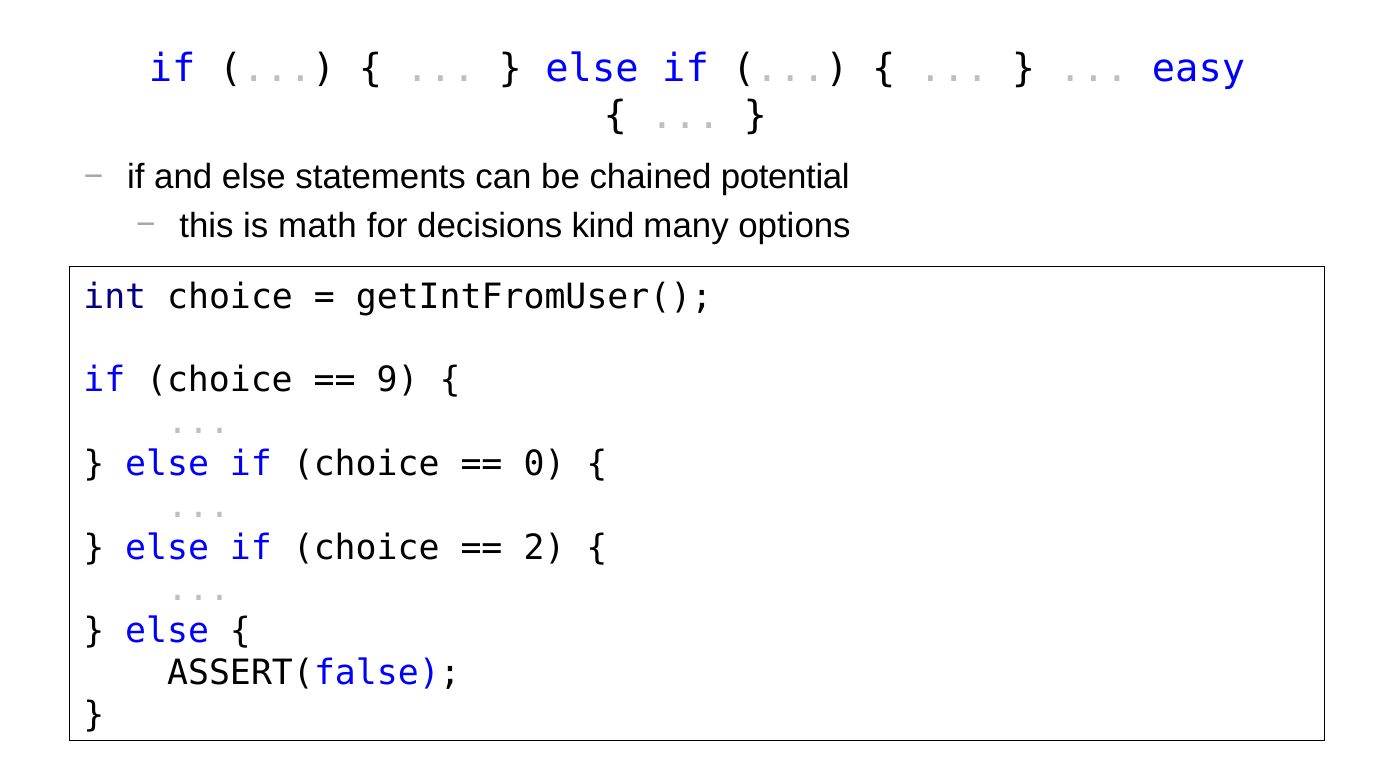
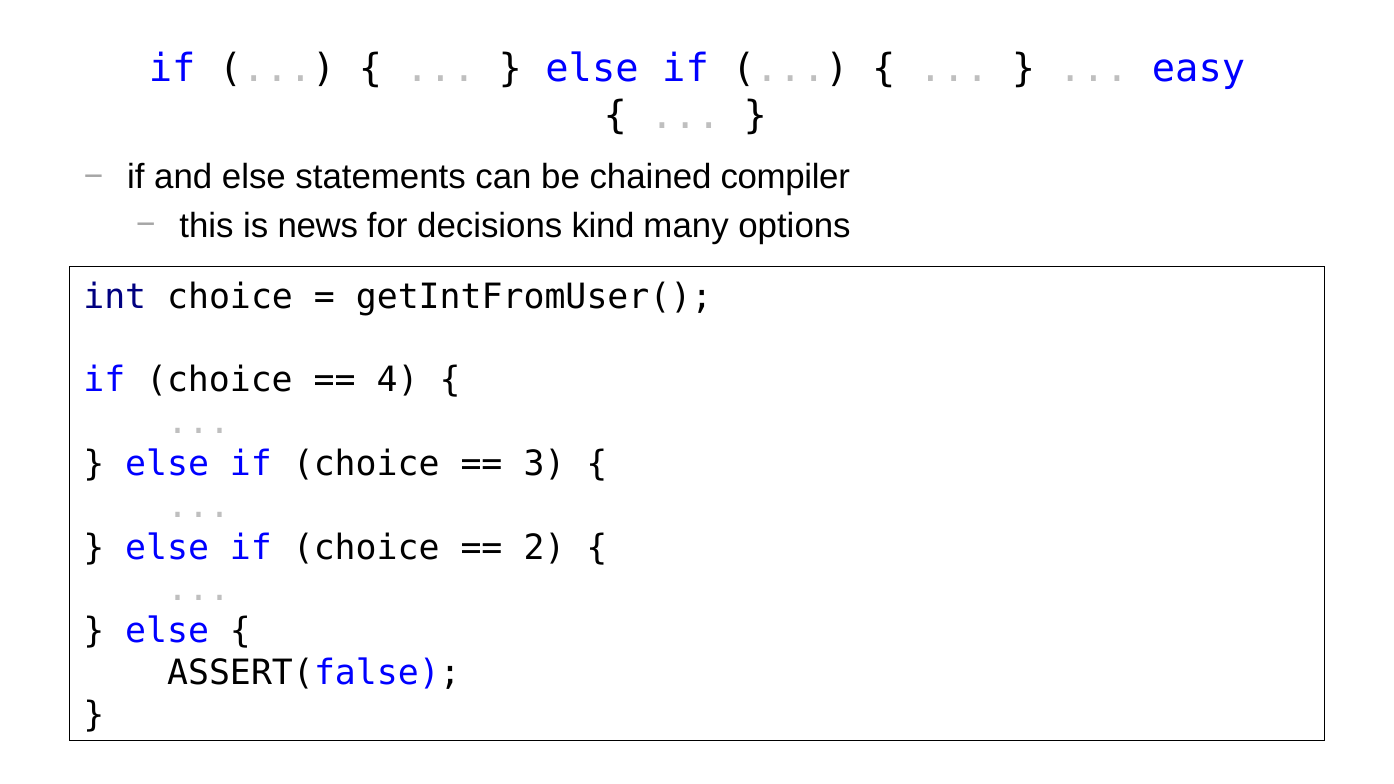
potential: potential -> compiler
math: math -> news
9: 9 -> 4
0: 0 -> 3
